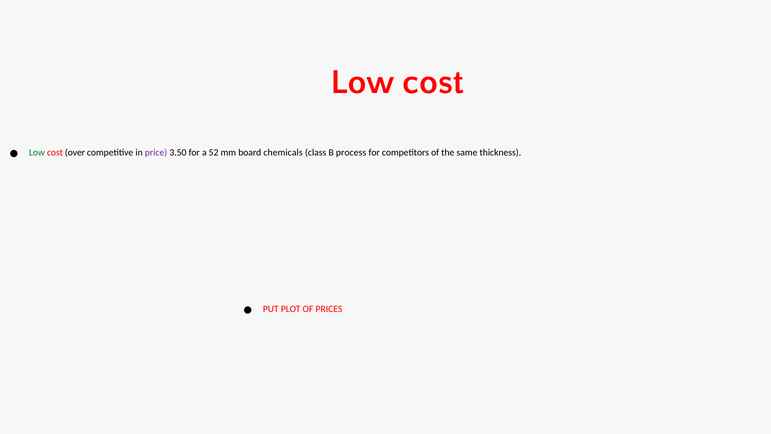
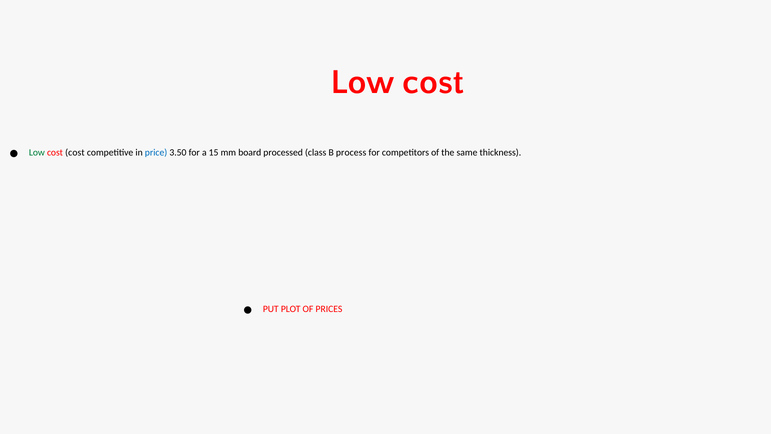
cost over: over -> cost
price colour: purple -> blue
52: 52 -> 15
chemicals: chemicals -> processed
